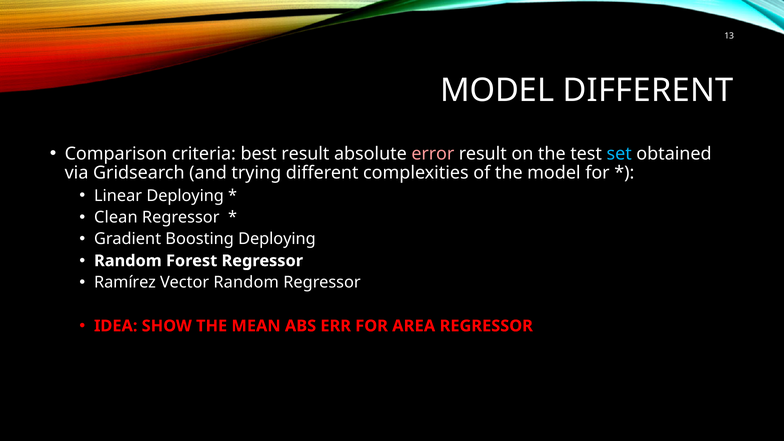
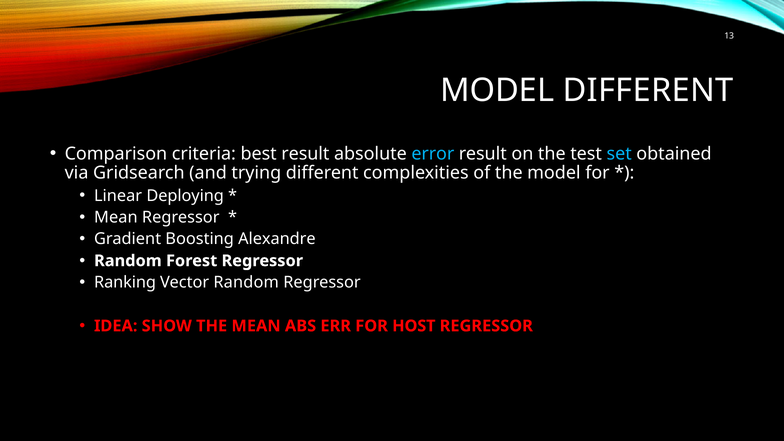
error colour: pink -> light blue
Clean at (116, 217): Clean -> Mean
Boosting Deploying: Deploying -> Alexandre
Ramírez: Ramírez -> Ranking
AREA: AREA -> HOST
